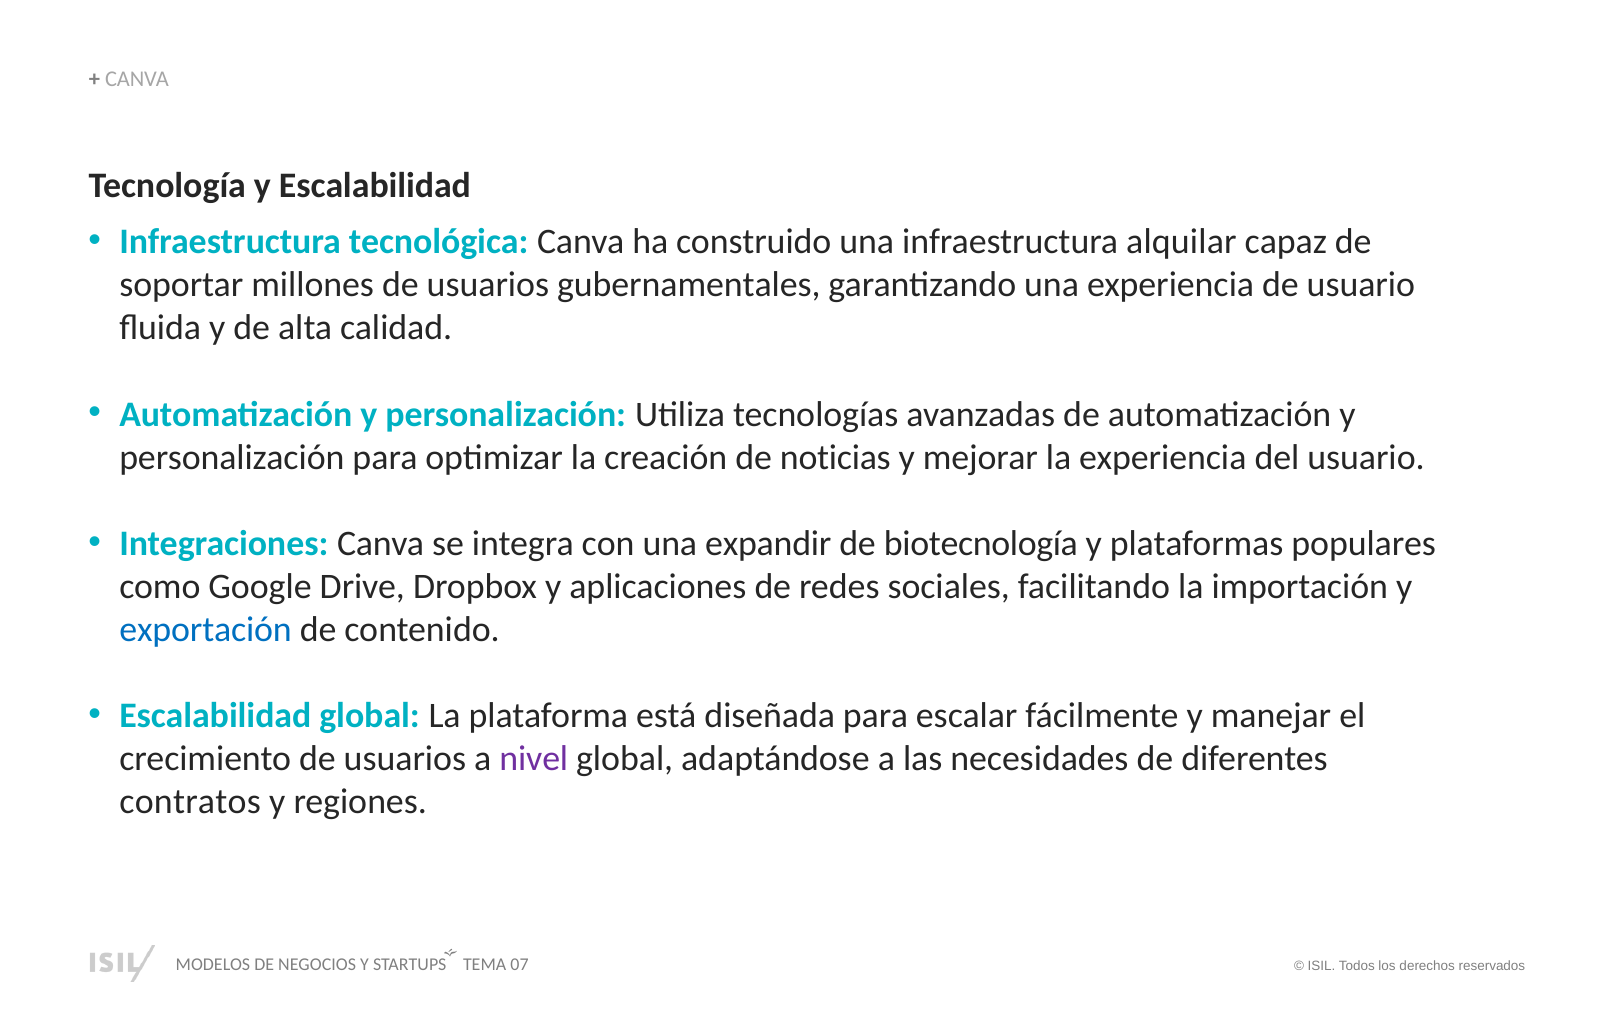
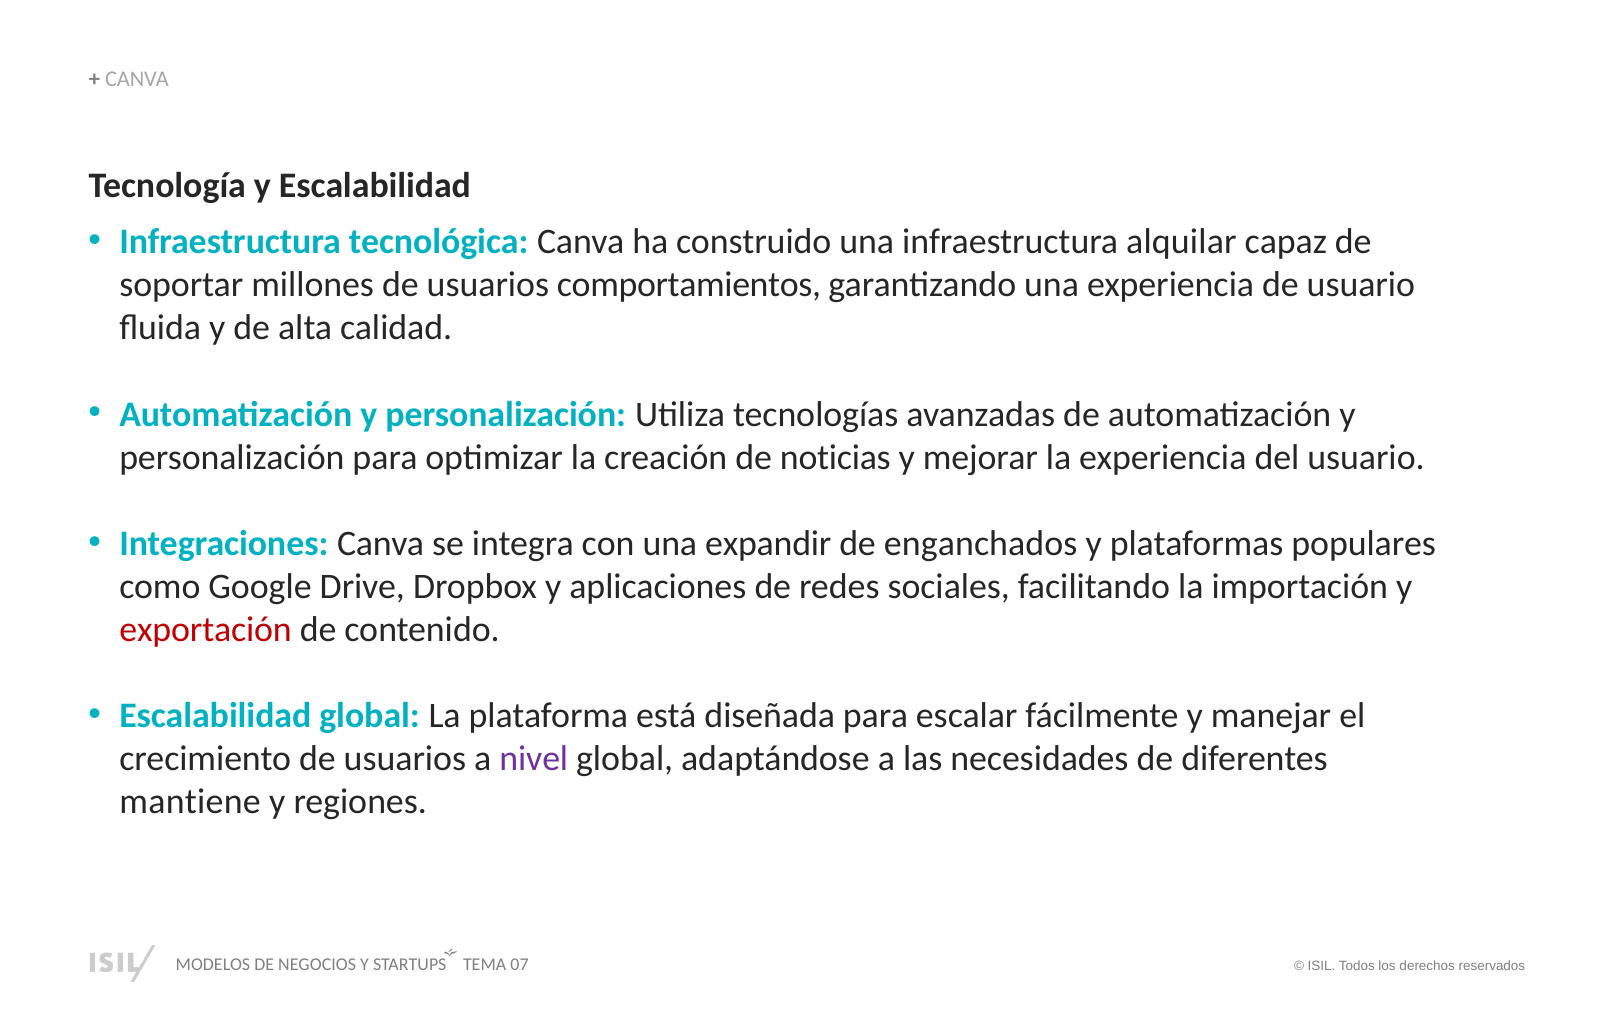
gubernamentales: gubernamentales -> comportamientos
biotecnología: biotecnología -> enganchados
exportación colour: blue -> red
contratos: contratos -> mantiene
